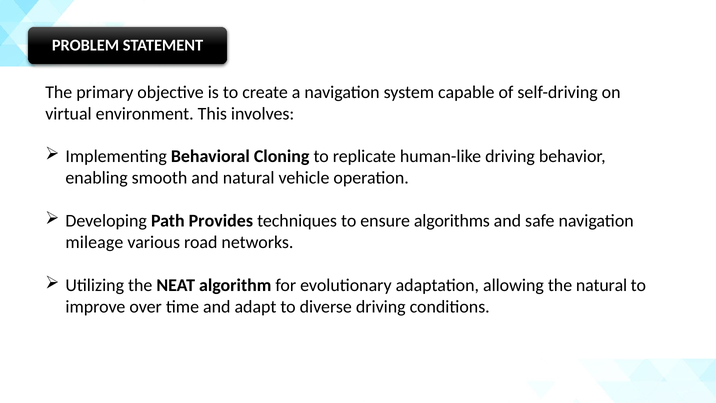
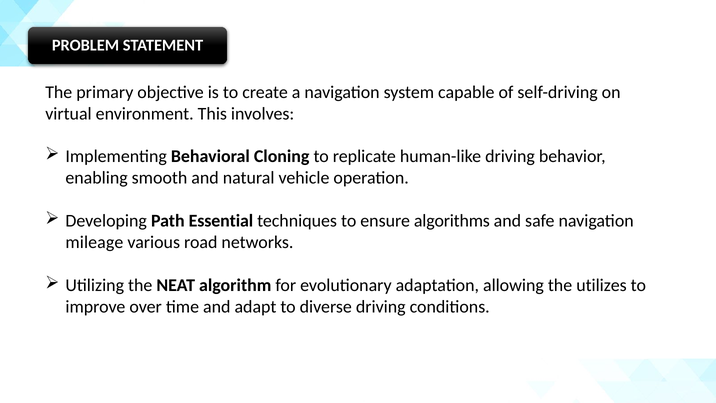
Provides: Provides -> Essential
the natural: natural -> utilizes
